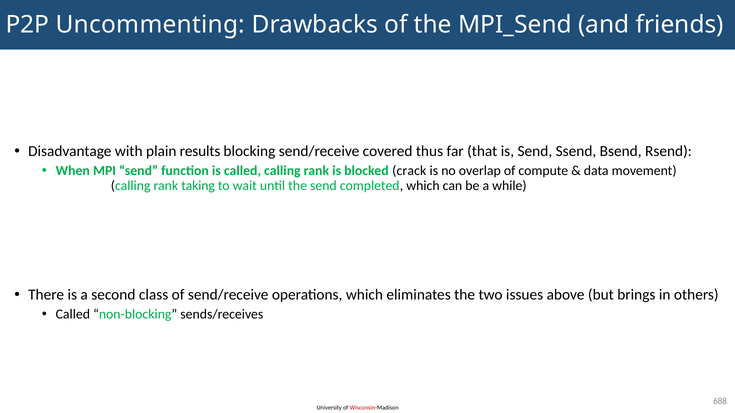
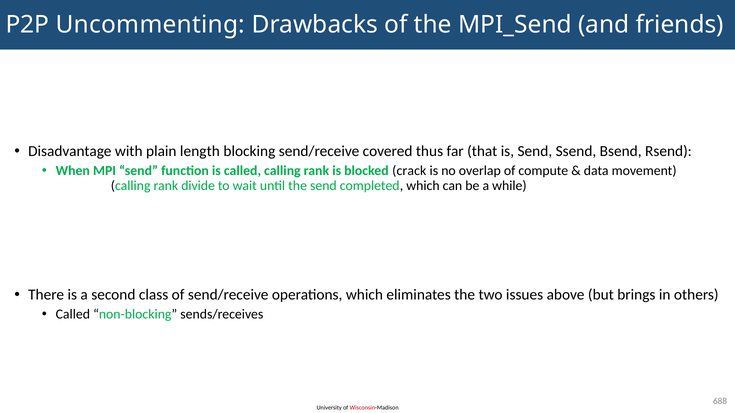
results: results -> length
taking: taking -> divide
